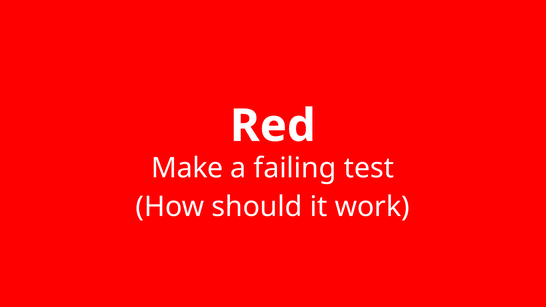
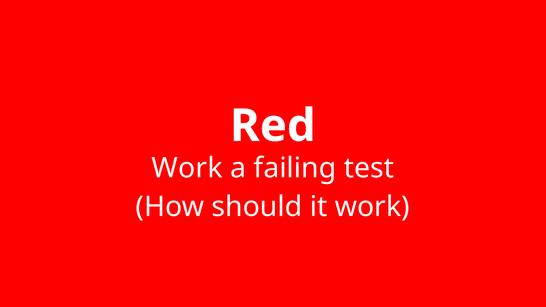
Make at (187, 168): Make -> Work
